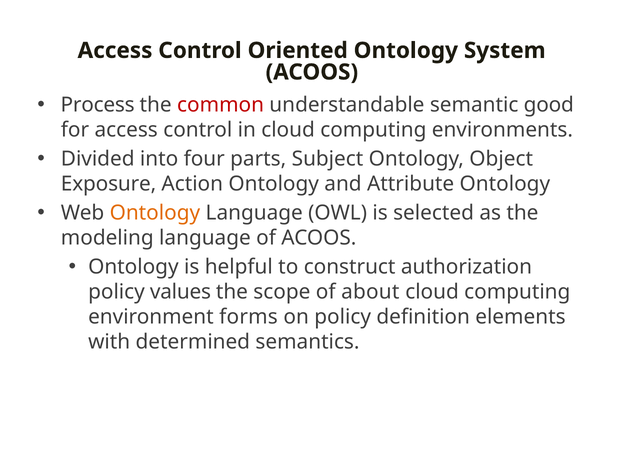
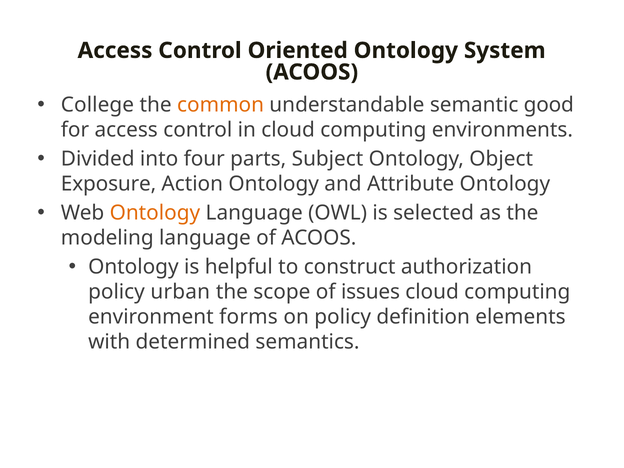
Process: Process -> College
common colour: red -> orange
values: values -> urban
about: about -> issues
